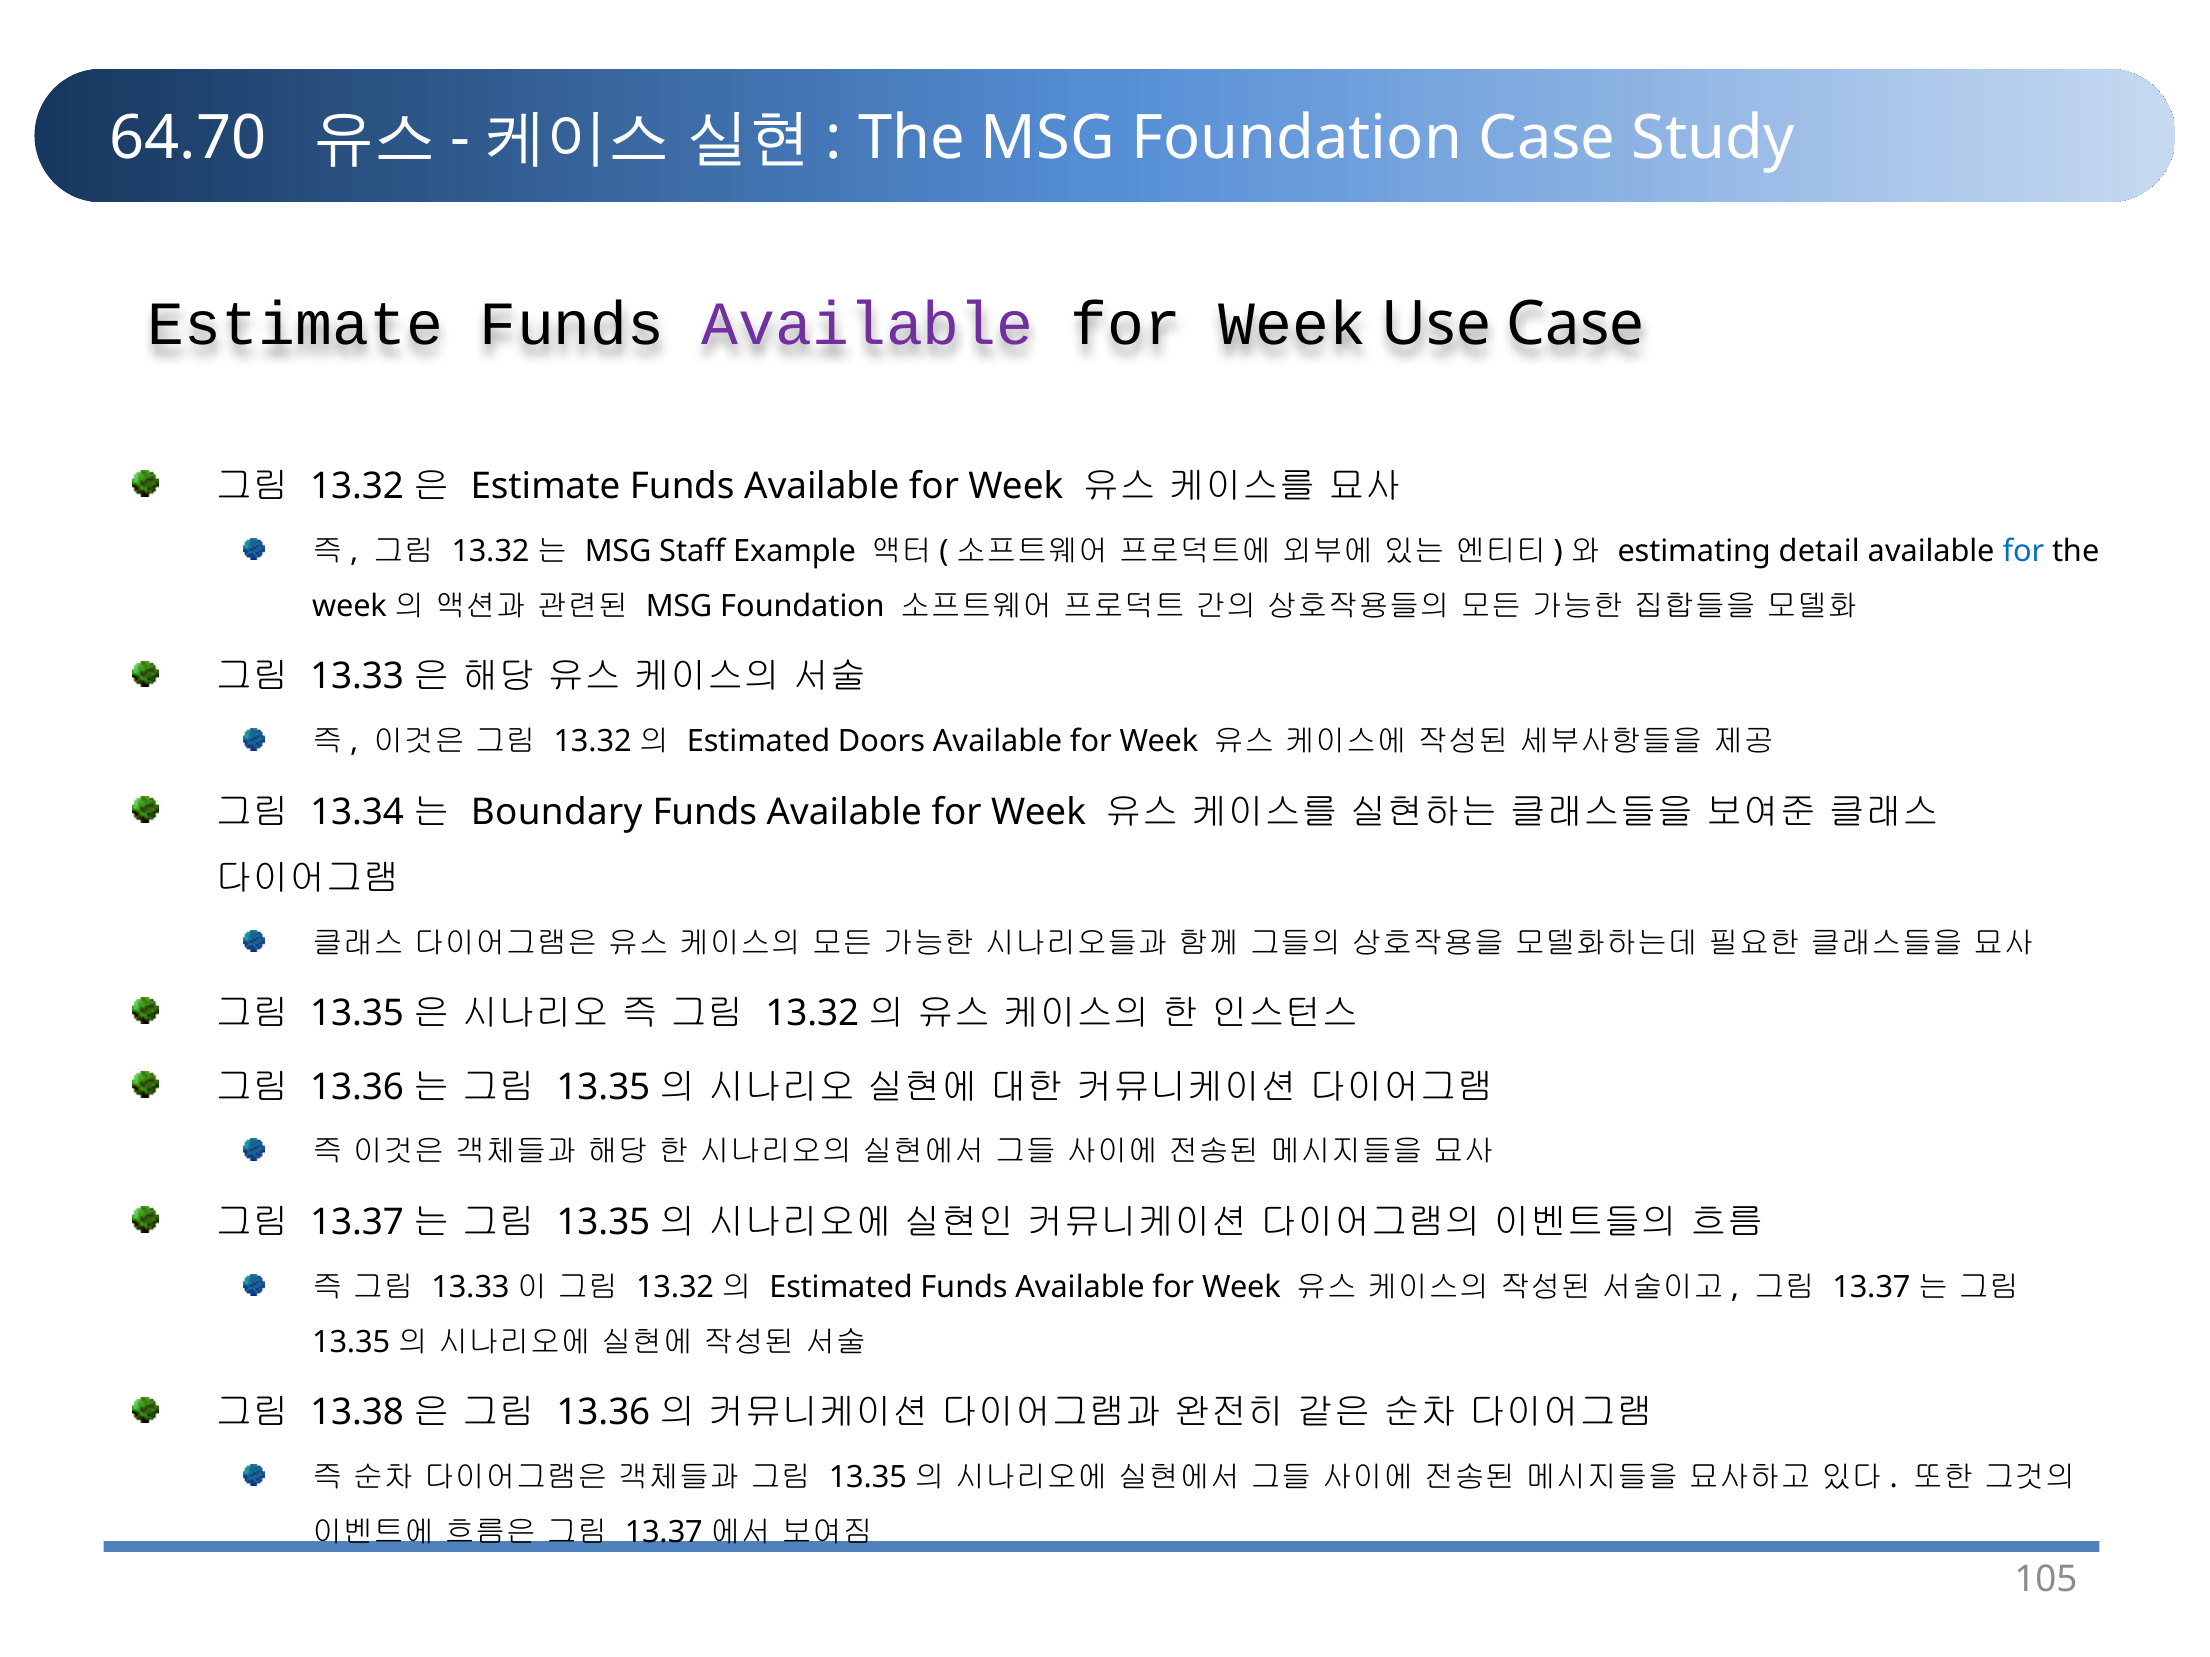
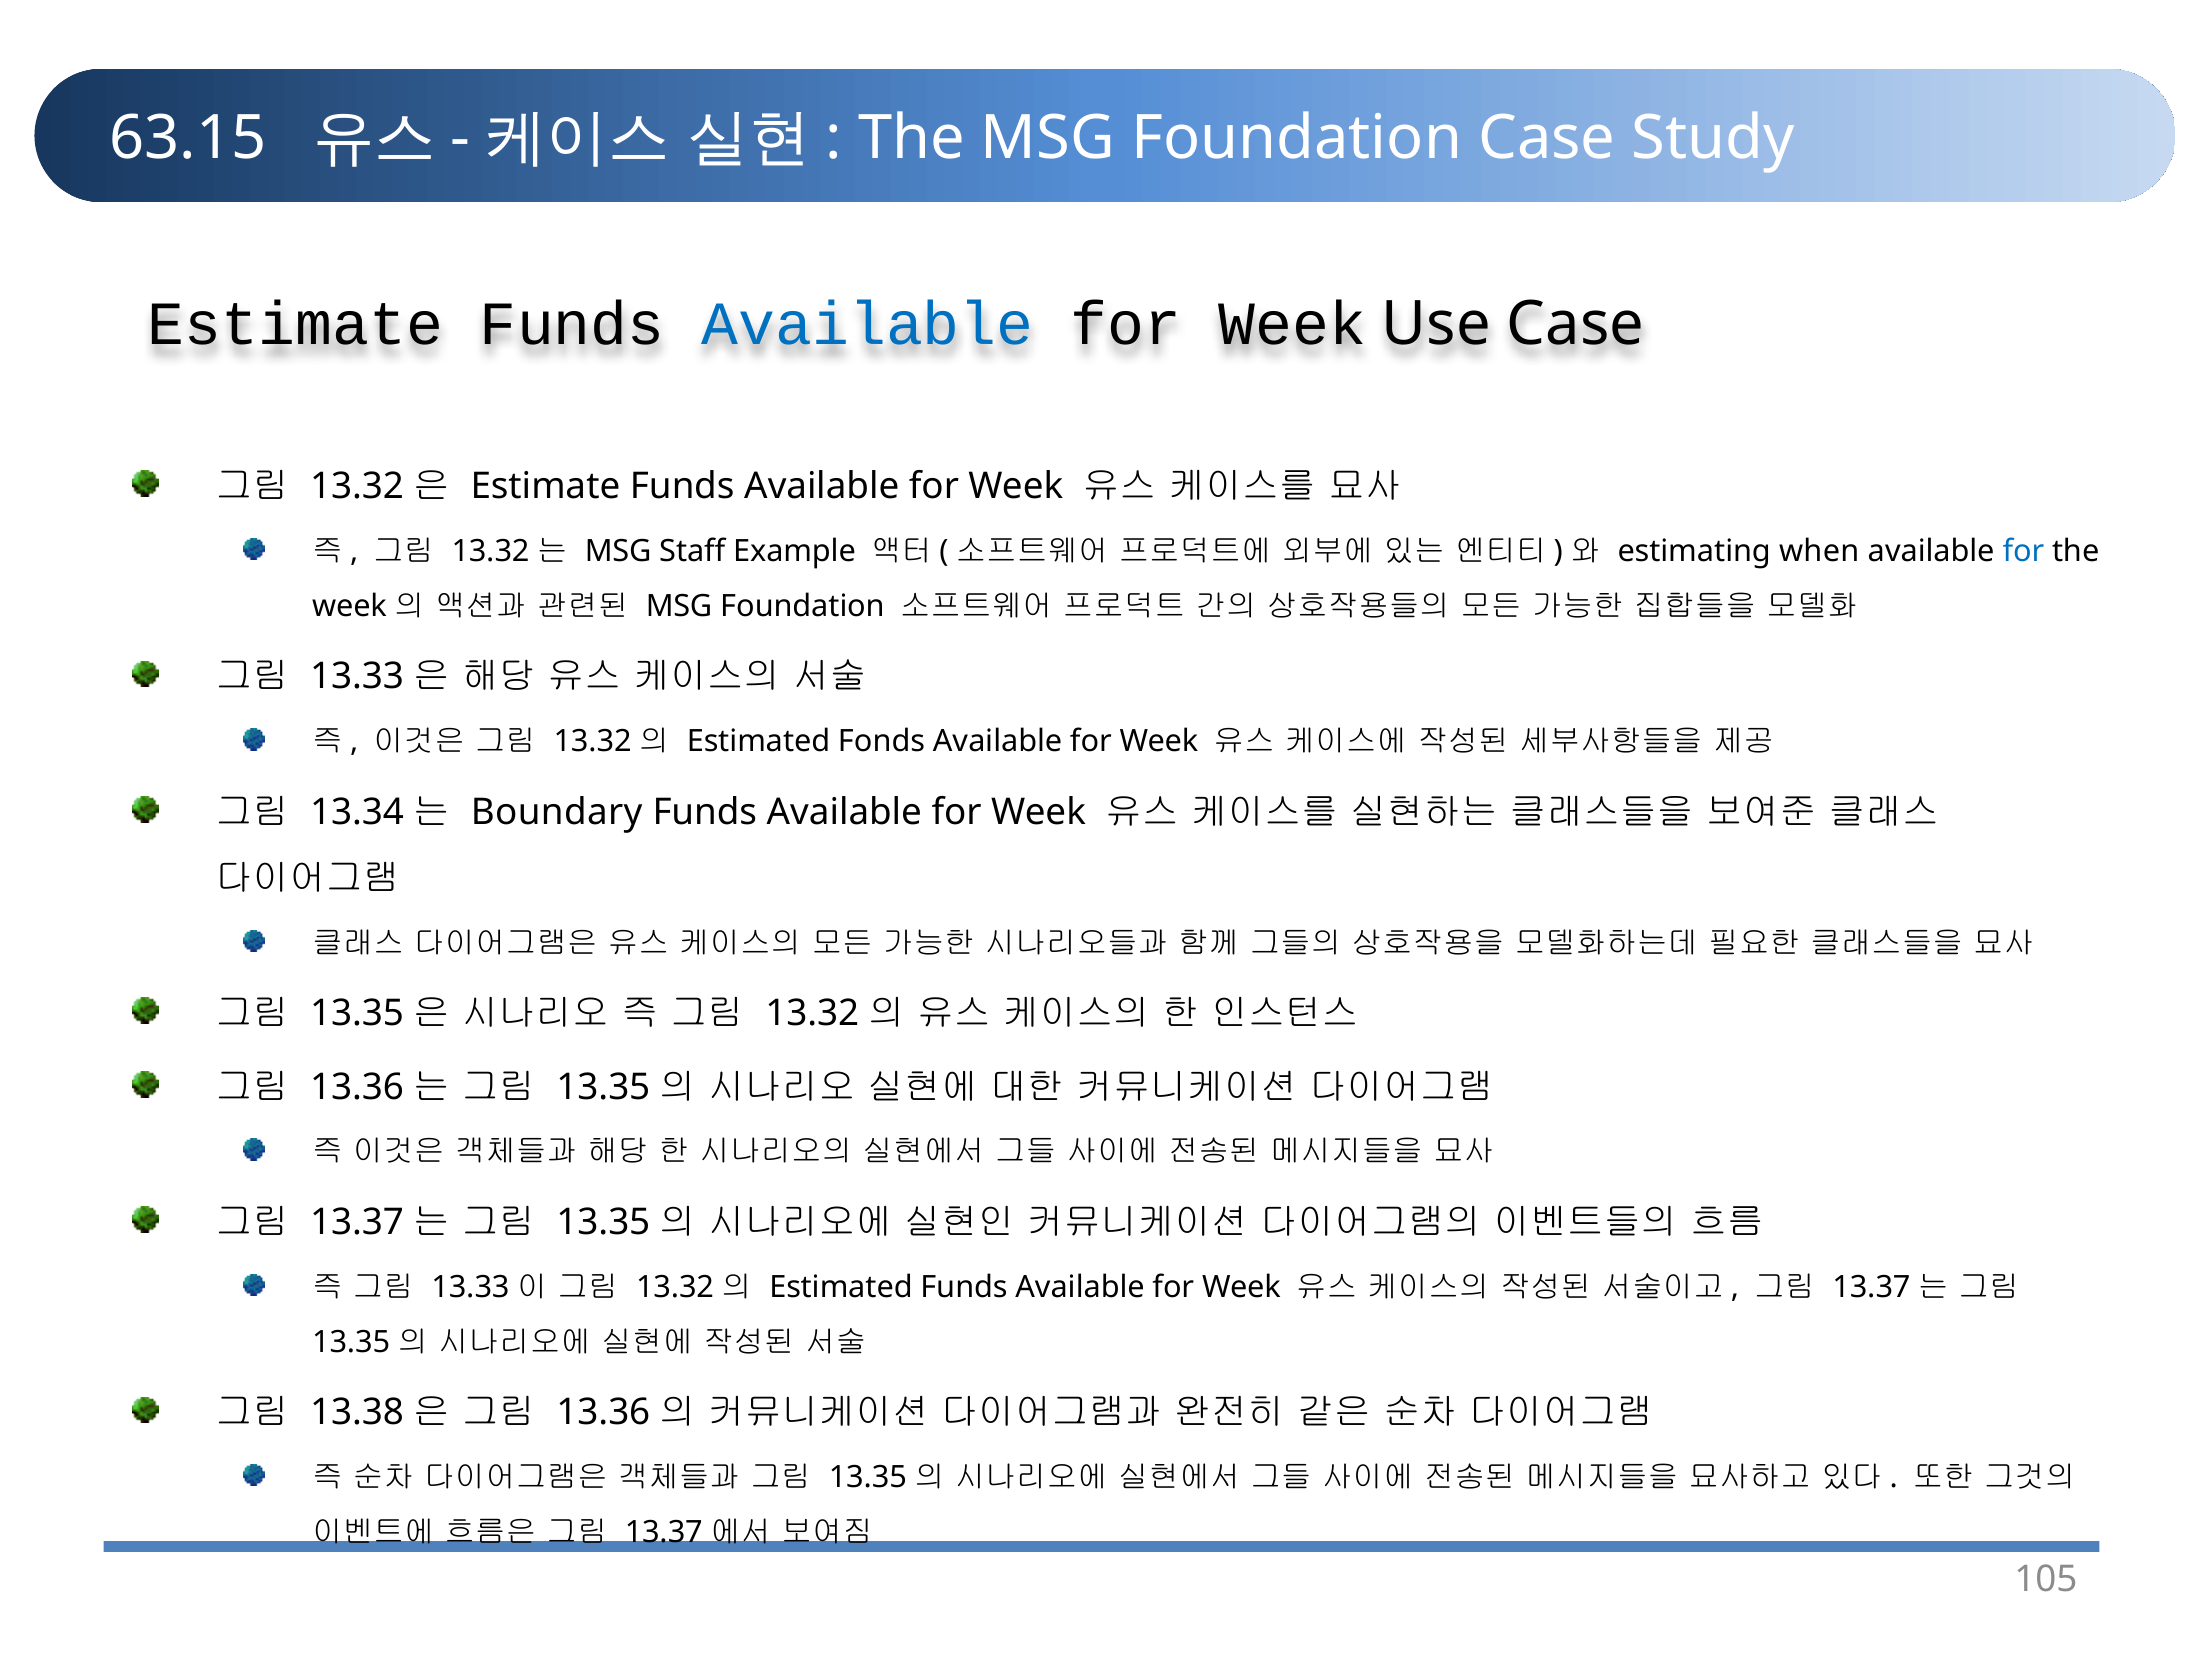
64.70: 64.70 -> 63.15
Available at (868, 324) colour: purple -> blue
detail: detail -> when
Doors: Doors -> Fonds
